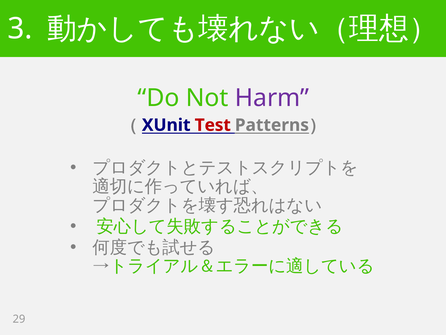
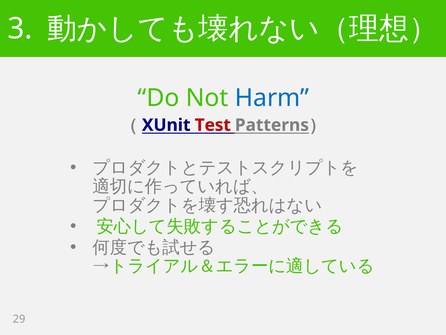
Harm colour: purple -> blue
